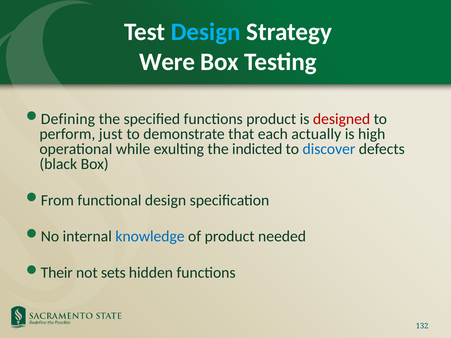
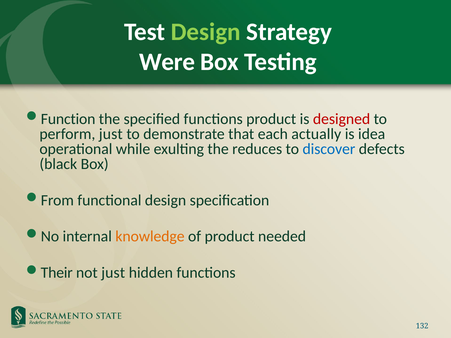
Design at (206, 32) colour: light blue -> light green
Defining: Defining -> Function
high: high -> idea
indicted: indicted -> reduces
knowledge colour: blue -> orange
not sets: sets -> just
